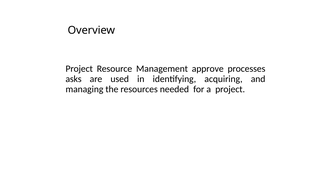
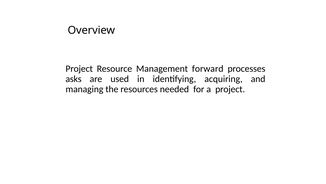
approve: approve -> forward
